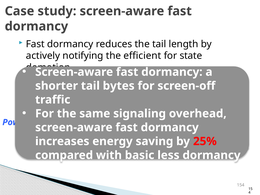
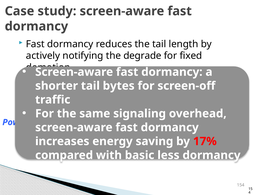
efficient: efficient -> degrade
state: state -> fixed
25%: 25% -> 17%
